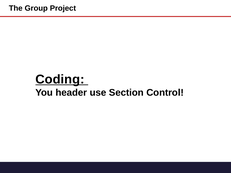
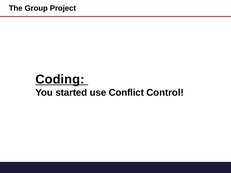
header: header -> started
Section: Section -> Conflict
